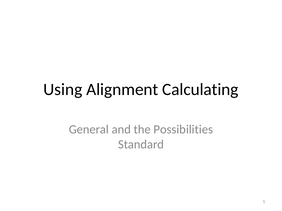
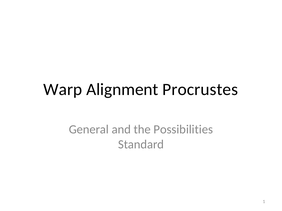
Using: Using -> Warp
Calculating: Calculating -> Procrustes
